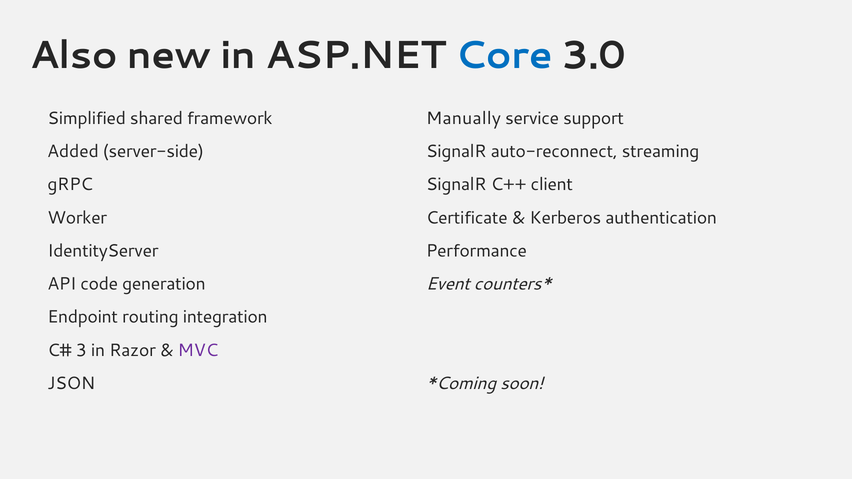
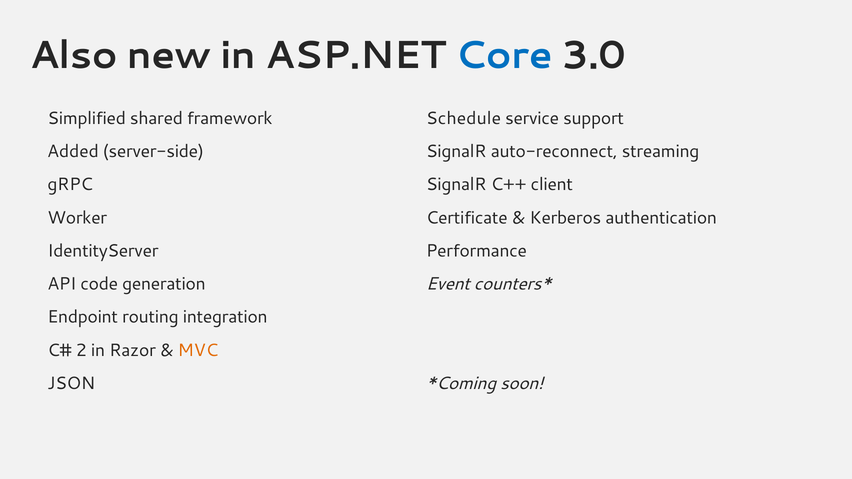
Manually: Manually -> Schedule
3: 3 -> 2
MVC colour: purple -> orange
